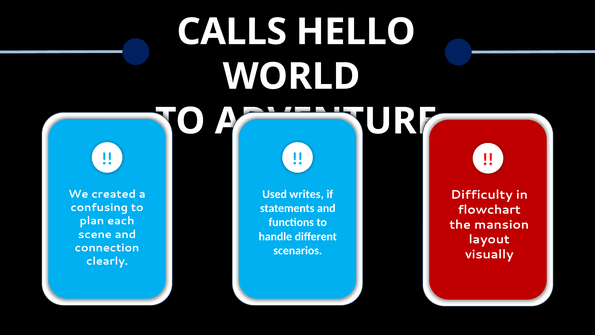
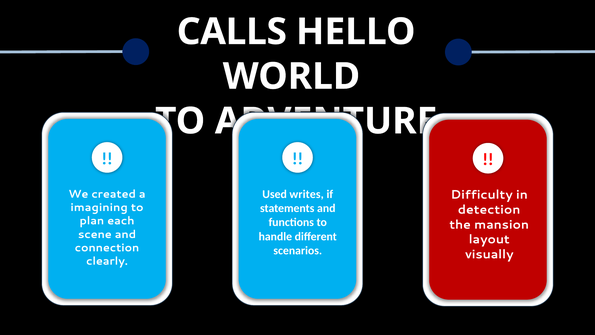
confusing: confusing -> imagining
flowchart: flowchart -> detection
